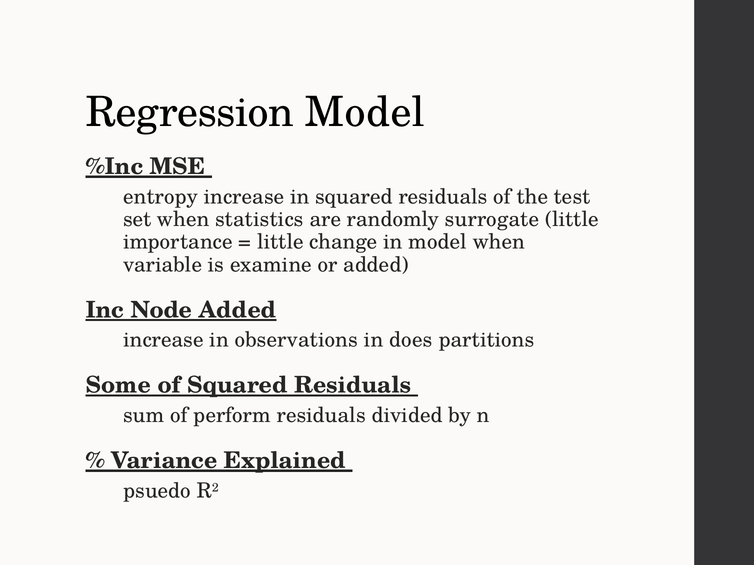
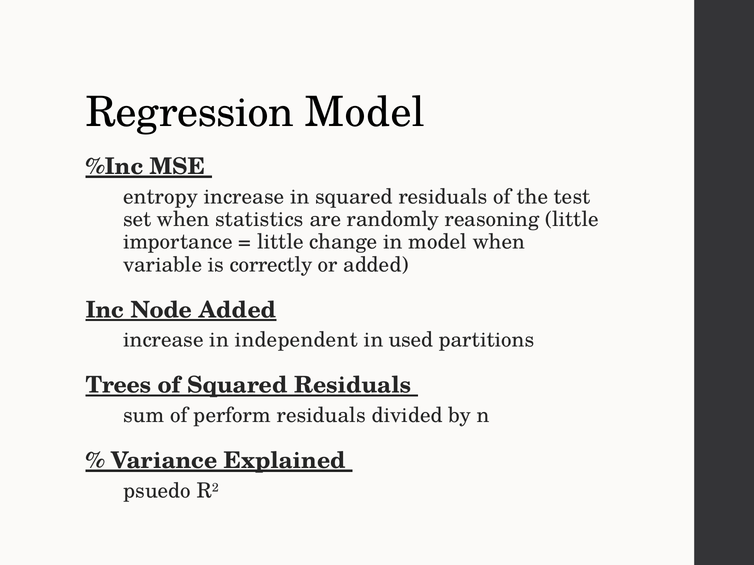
surrogate: surrogate -> reasoning
examine: examine -> correctly
observations: observations -> independent
does: does -> used
Some: Some -> Trees
